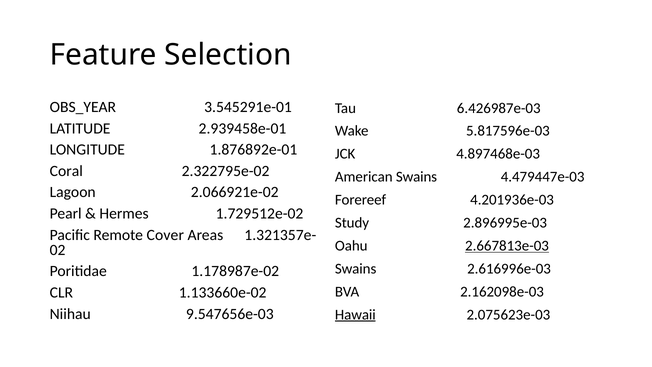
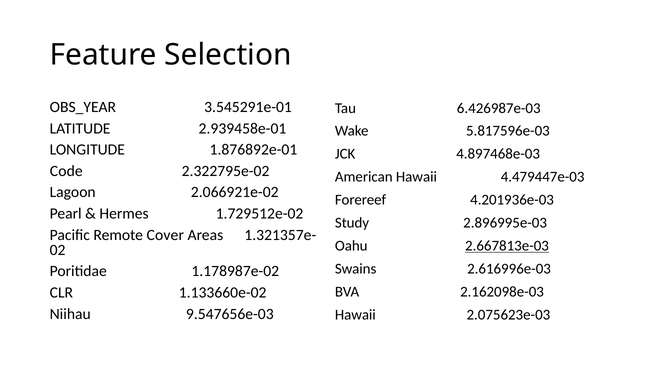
Coral: Coral -> Code
American Swains: Swains -> Hawaii
Hawaii at (355, 314) underline: present -> none
